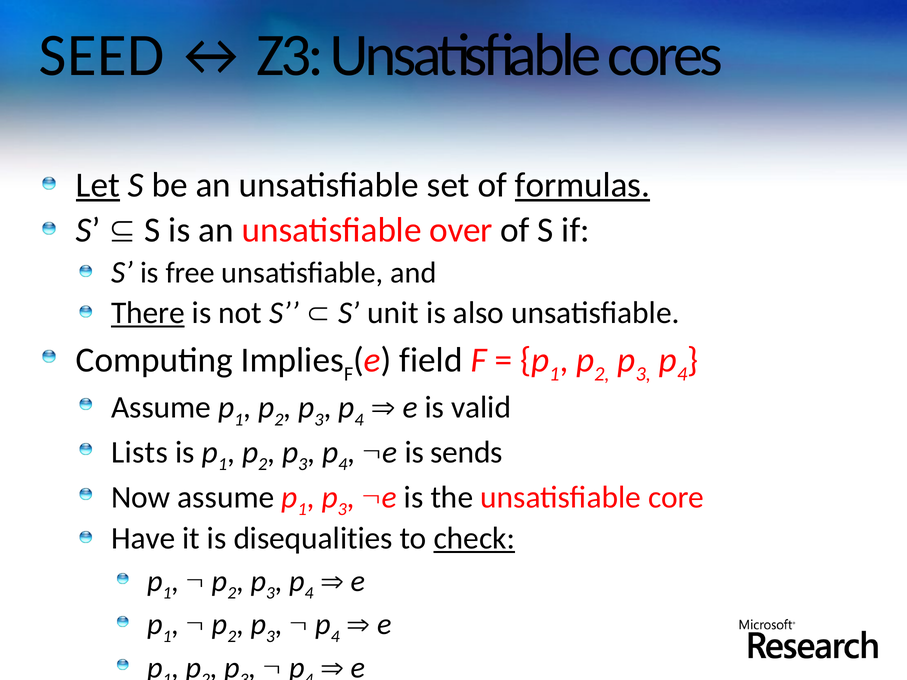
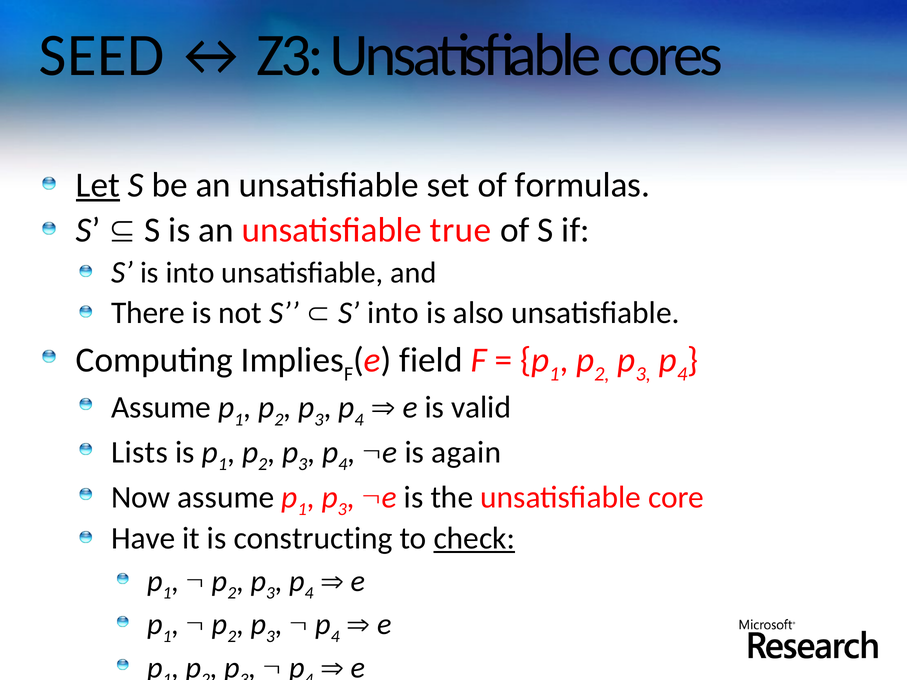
formulas underline: present -> none
over: over -> true
is free: free -> into
There underline: present -> none
S unit: unit -> into
sends: sends -> again
disequalities: disequalities -> constructing
